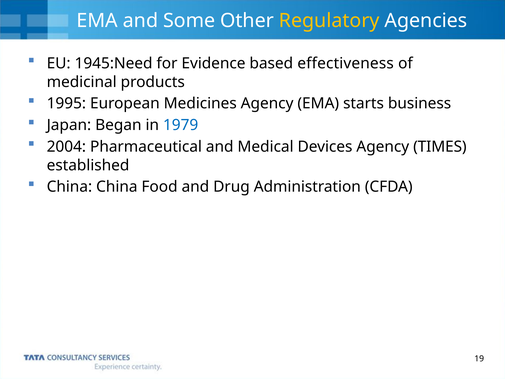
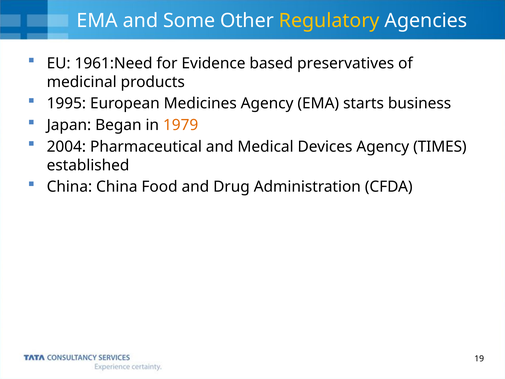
1945:Need: 1945:Need -> 1961:Need
effectiveness: effectiveness -> preservatives
1979 colour: blue -> orange
